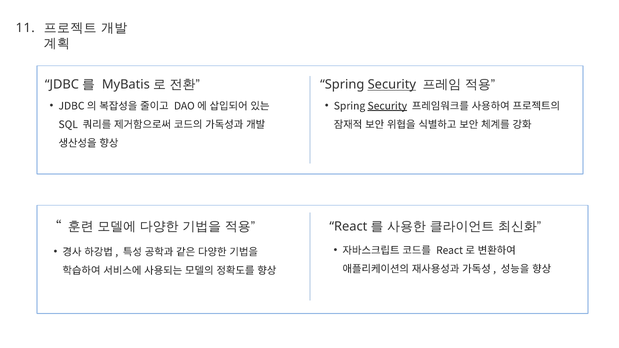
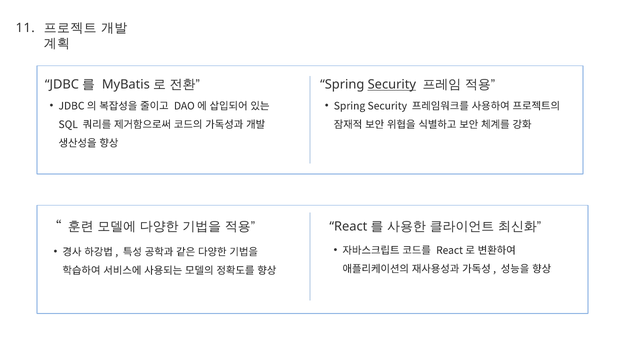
Security at (387, 106) underline: present -> none
